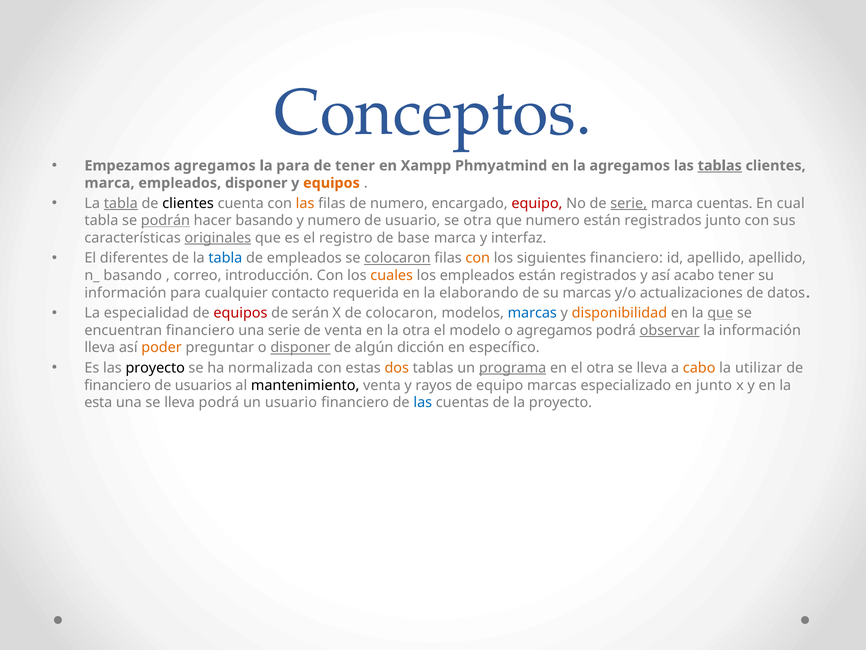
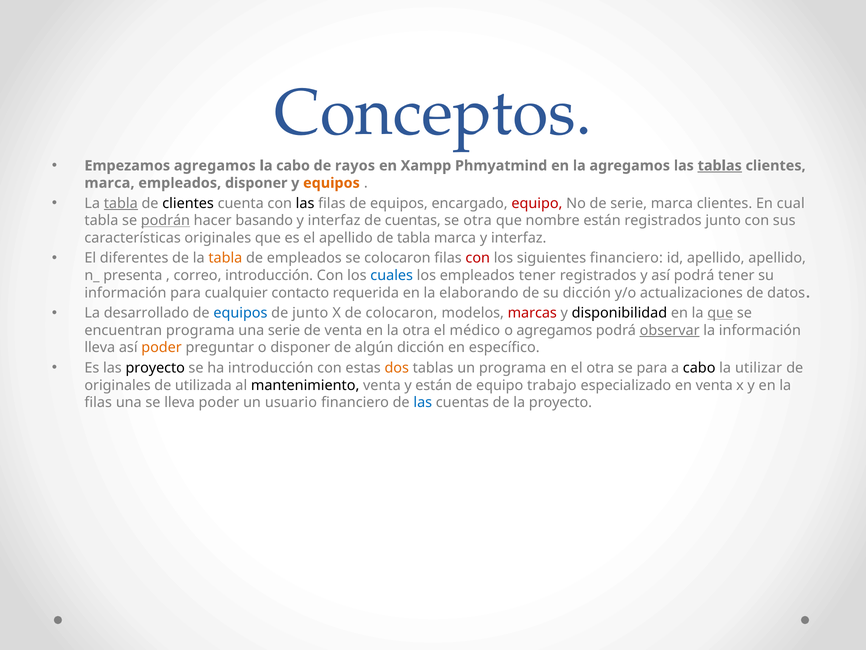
la para: para -> cabo
de tener: tener -> rayos
las at (305, 203) colour: orange -> black
filas de numero: numero -> equipos
serie at (629, 203) underline: present -> none
marca cuentas: cuentas -> clientes
numero at (334, 220): numero -> interfaz
de usuario: usuario -> cuentas
que numero: numero -> nombre
originales at (218, 238) underline: present -> none
el registro: registro -> apellido
de base: base -> tabla
tabla at (225, 258) colour: blue -> orange
colocaron at (397, 258) underline: present -> none
con at (478, 258) colour: orange -> red
n_ basando: basando -> presenta
cuales colour: orange -> blue
empleados están: están -> tener
así acabo: acabo -> podrá
su marcas: marcas -> dicción
especialidad: especialidad -> desarrollado
equipos at (240, 313) colour: red -> blue
de serán: serán -> junto
marcas at (532, 313) colour: blue -> red
disponibilidad colour: orange -> black
encuentran financiero: financiero -> programa
modelo: modelo -> médico
disponer at (300, 347) underline: present -> none
ha normalizada: normalizada -> introducción
programa at (513, 368) underline: present -> none
lleva at (652, 368): lleva -> para
cabo at (699, 368) colour: orange -> black
financiero at (118, 385): financiero -> originales
usuarios: usuarios -> utilizada
y rayos: rayos -> están
equipo marcas: marcas -> trabajo
en junto: junto -> venta
esta at (98, 402): esta -> filas
lleva podrá: podrá -> poder
